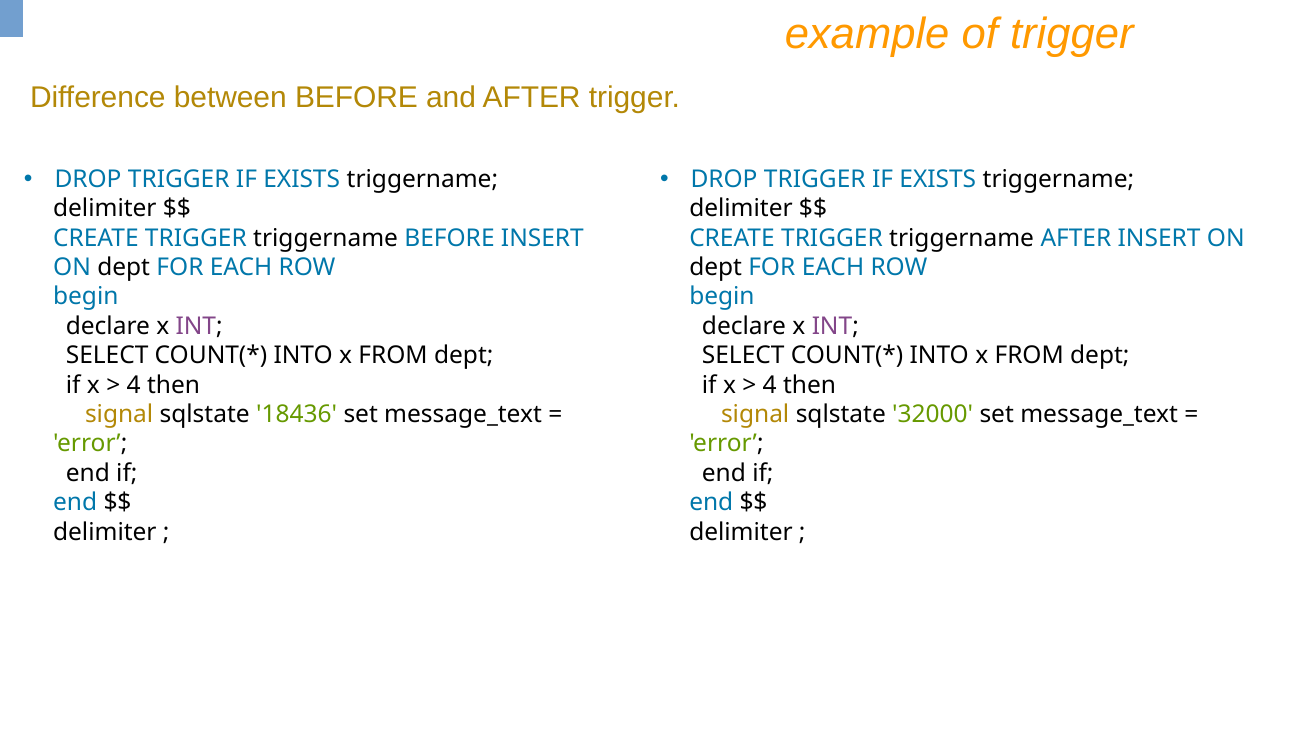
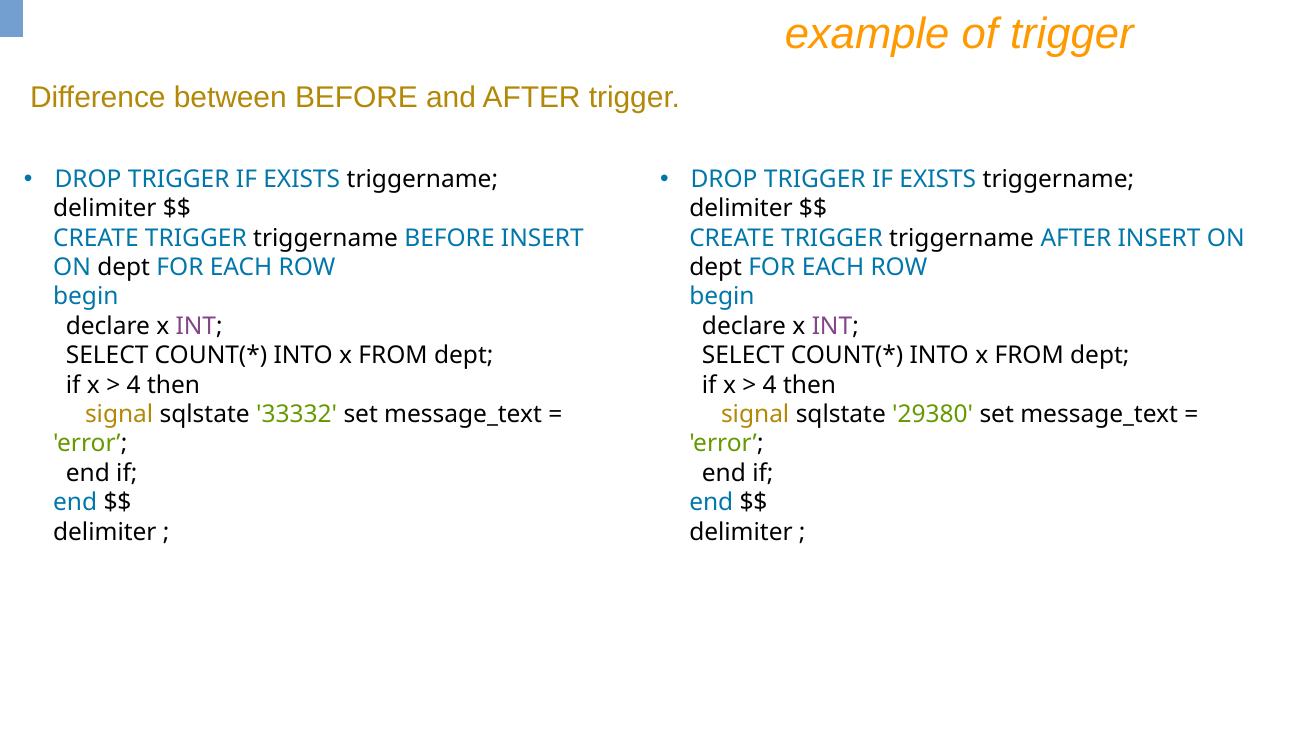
18436: 18436 -> 33332
32000: 32000 -> 29380
